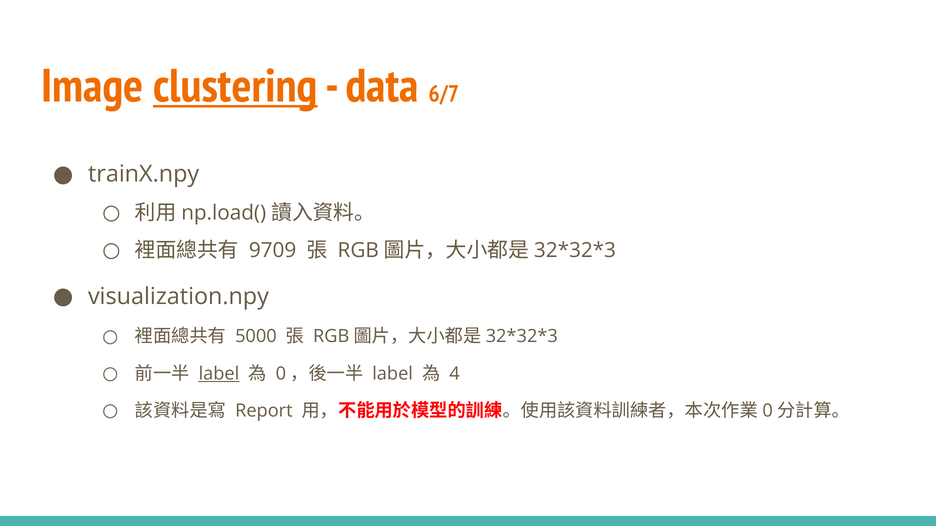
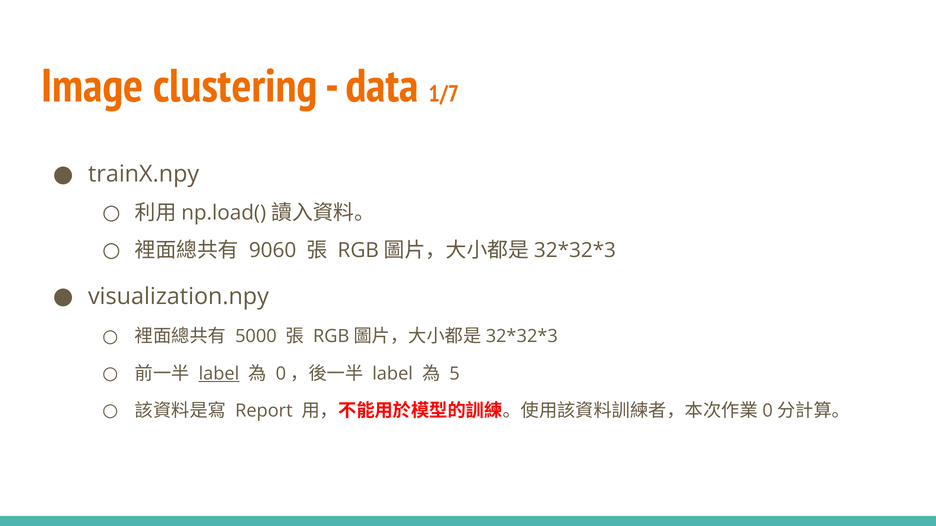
clustering underline: present -> none
6/7: 6/7 -> 1/7
9709: 9709 -> 9060
4: 4 -> 5
